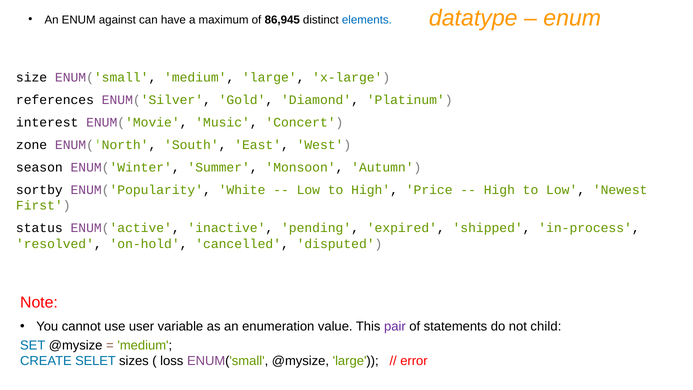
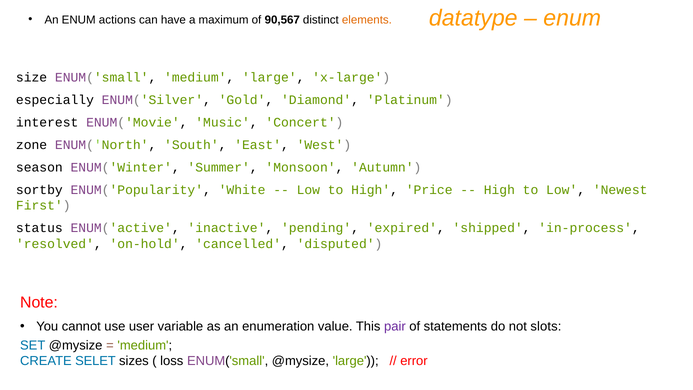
against: against -> actions
86,945: 86,945 -> 90,567
elements colour: blue -> orange
references: references -> especially
child: child -> slots
